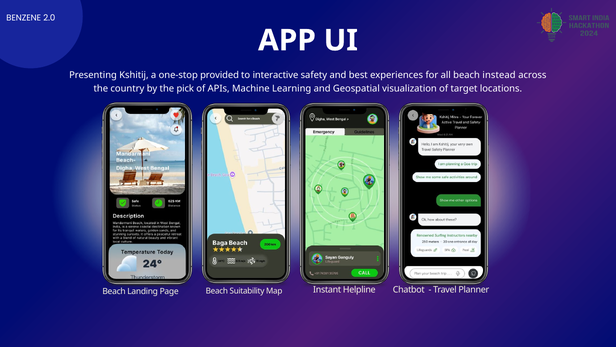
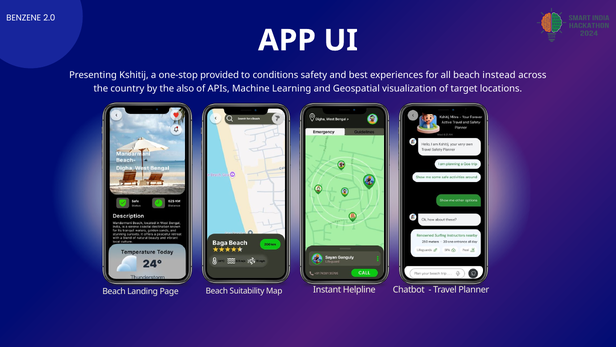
interactive: interactive -> conditions
pick: pick -> also
